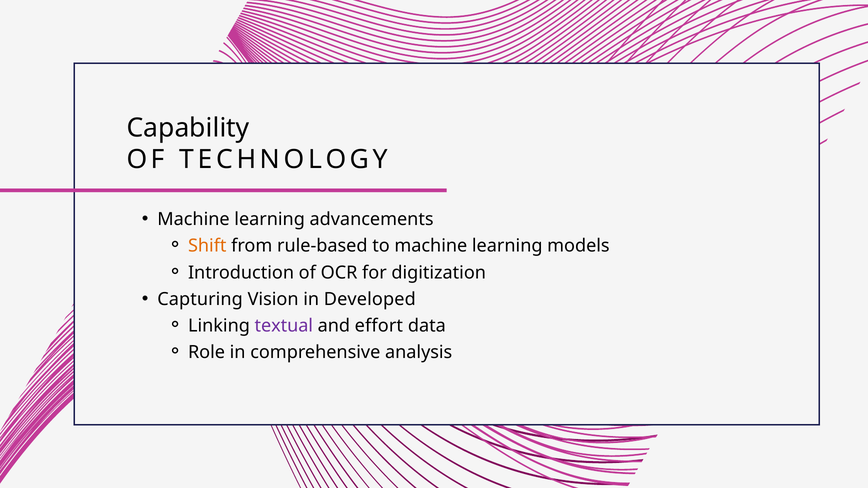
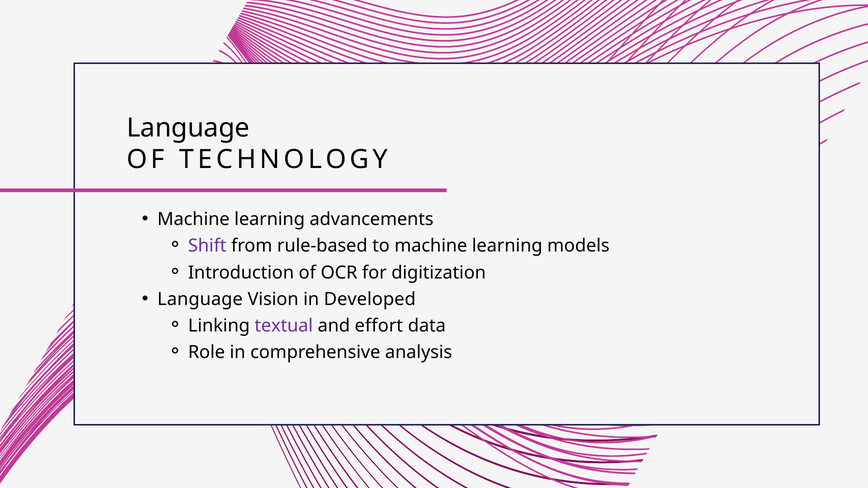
Capability at (188, 128): Capability -> Language
Shift colour: orange -> purple
Capturing at (200, 299): Capturing -> Language
